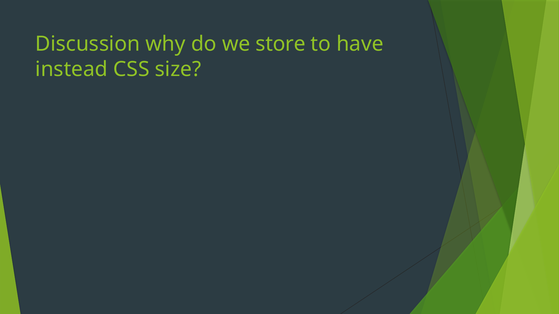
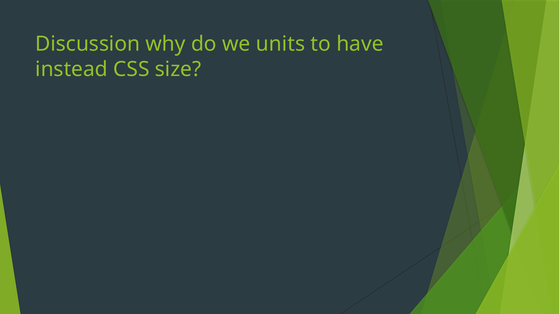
store: store -> units
